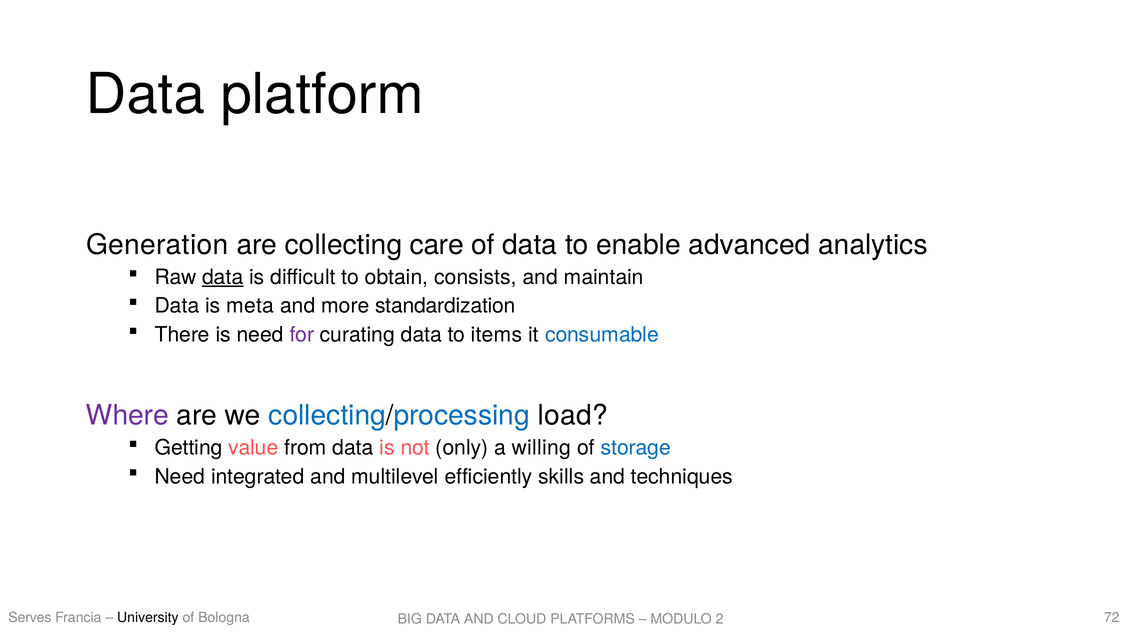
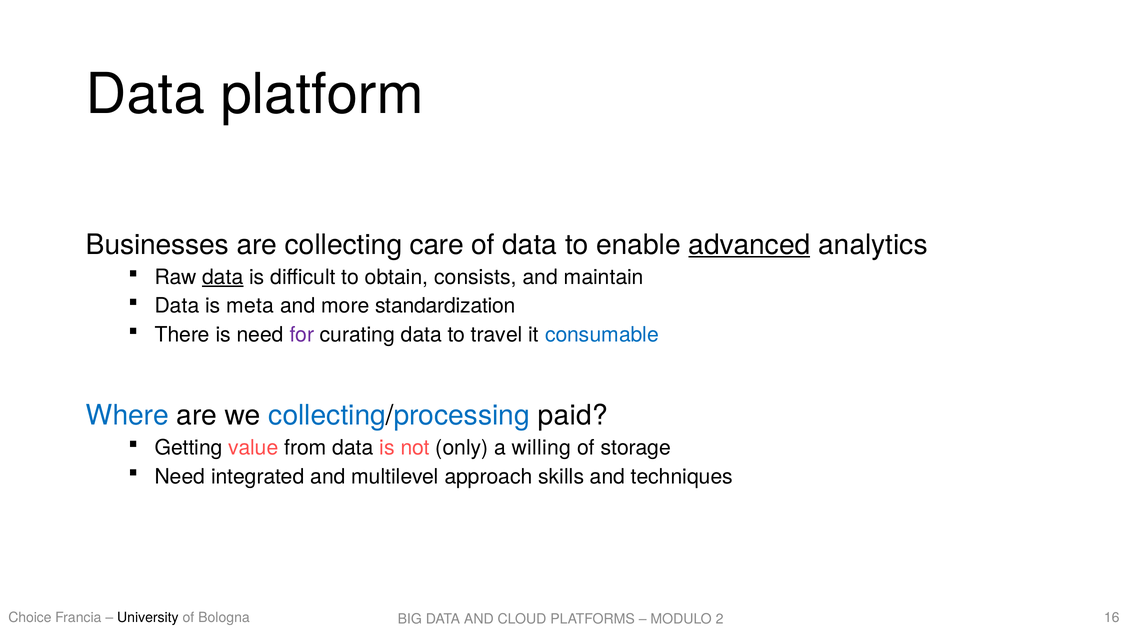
Generation: Generation -> Businesses
advanced underline: none -> present
items: items -> travel
Where colour: purple -> blue
load: load -> paid
storage colour: blue -> black
efficiently: efficiently -> approach
Serves: Serves -> Choice
72: 72 -> 16
